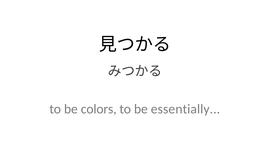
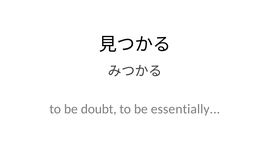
colors: colors -> doubt
